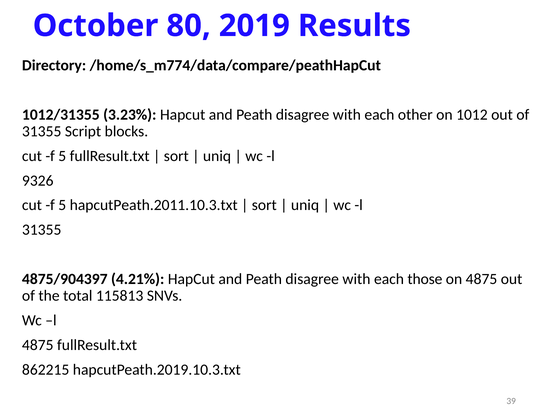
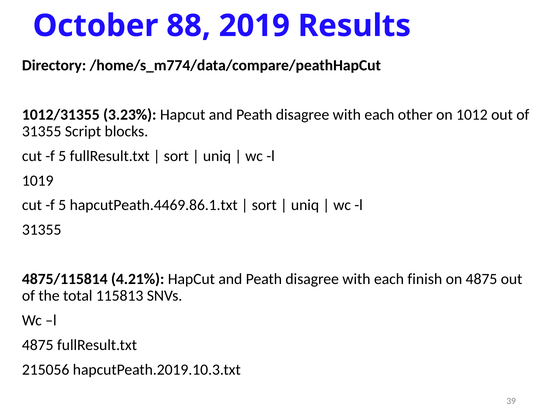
80: 80 -> 88
9326: 9326 -> 1019
hapcutPeath.2011.10.3.txt: hapcutPeath.2011.10.3.txt -> hapcutPeath.4469.86.1.txt
4875/904397: 4875/904397 -> 4875/115814
those: those -> finish
862215: 862215 -> 215056
